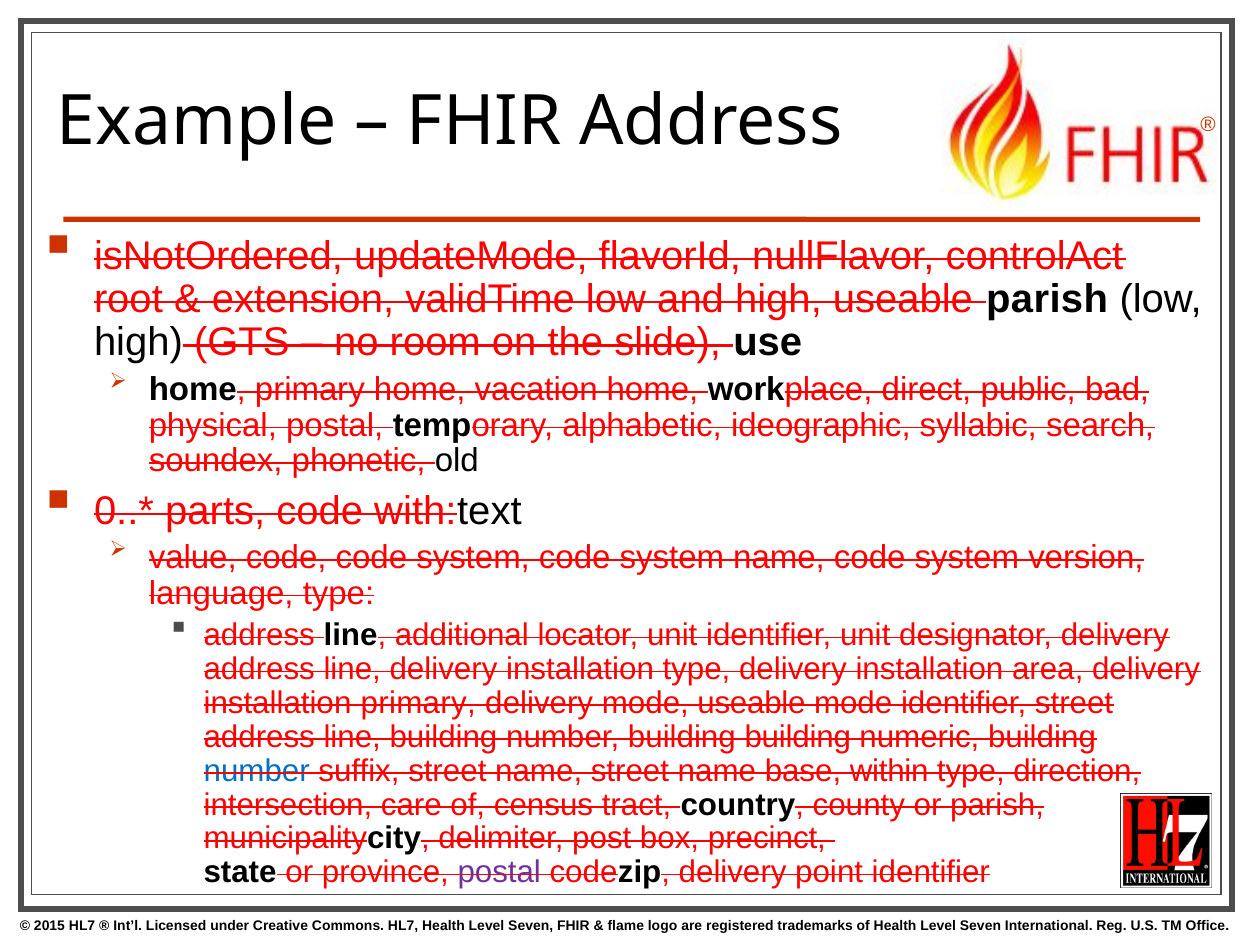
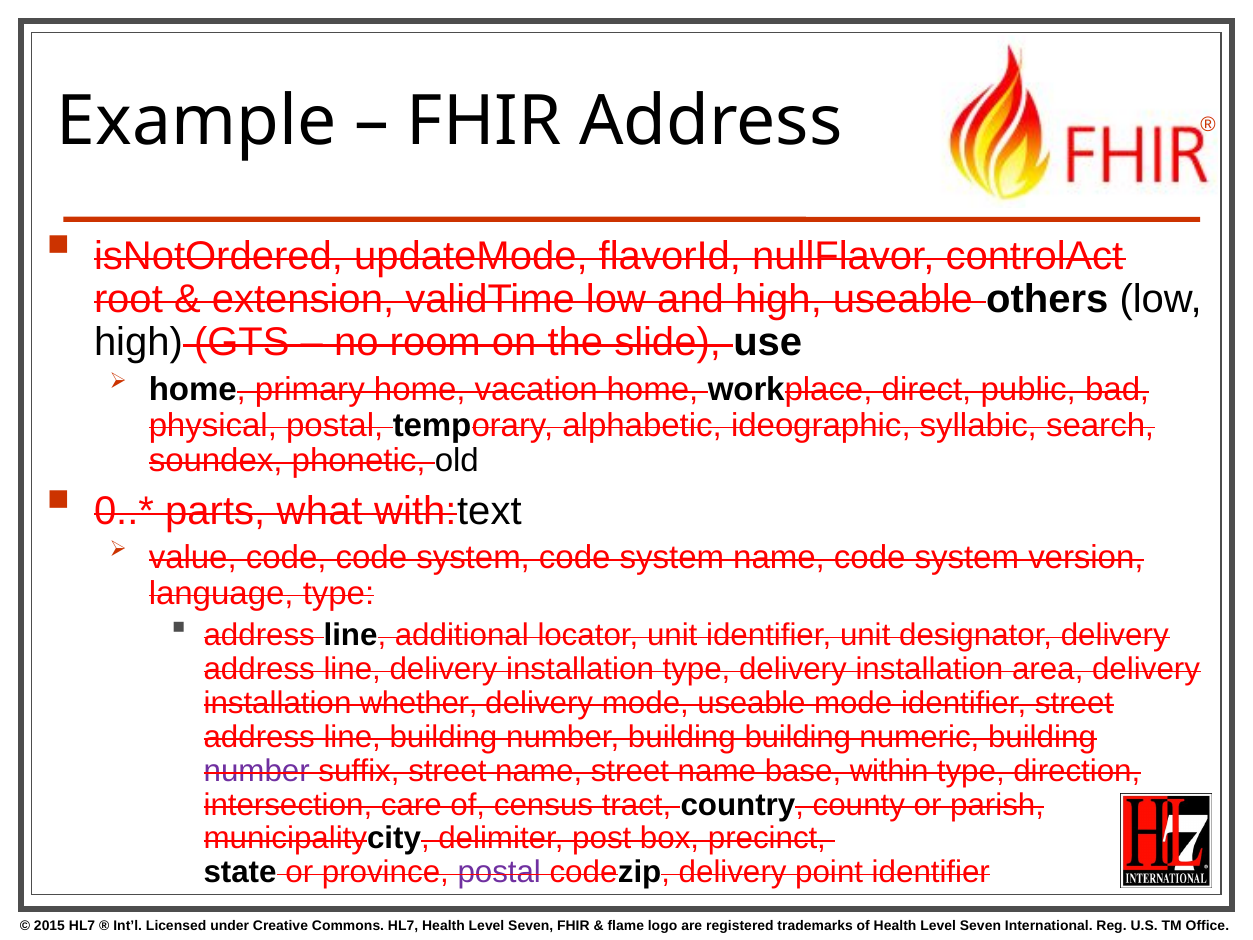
useable parish: parish -> others
parts code: code -> what
installation primary: primary -> whether
number at (257, 771) colour: blue -> purple
